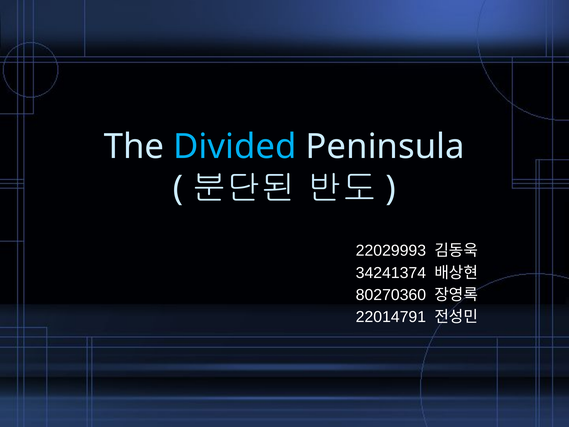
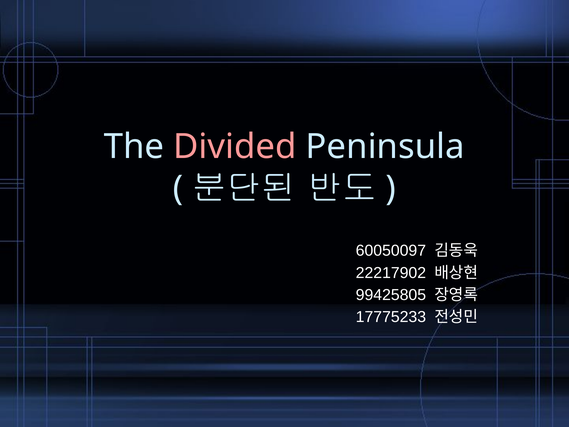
Divided colour: light blue -> pink
22029993: 22029993 -> 60050097
34241374: 34241374 -> 22217902
80270360: 80270360 -> 99425805
22014791: 22014791 -> 17775233
